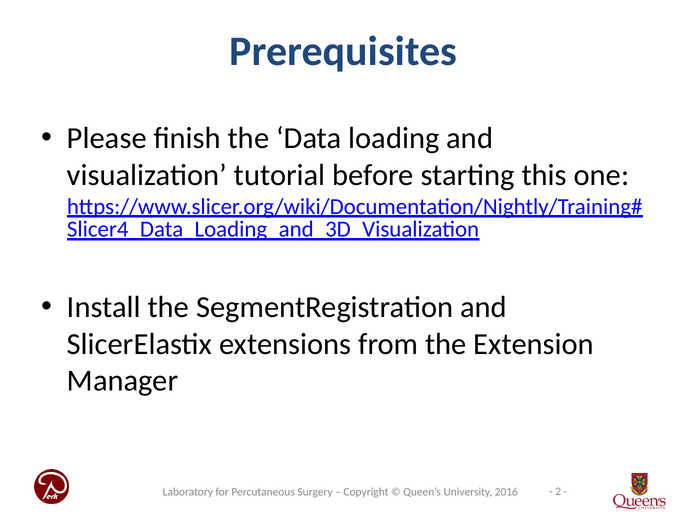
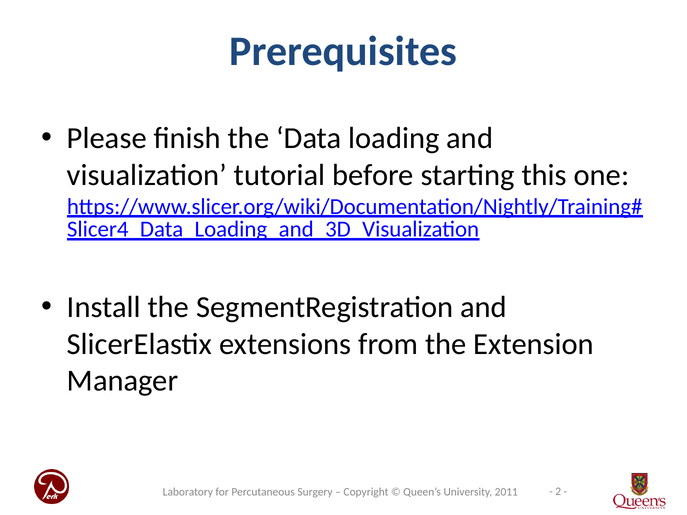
2016: 2016 -> 2011
